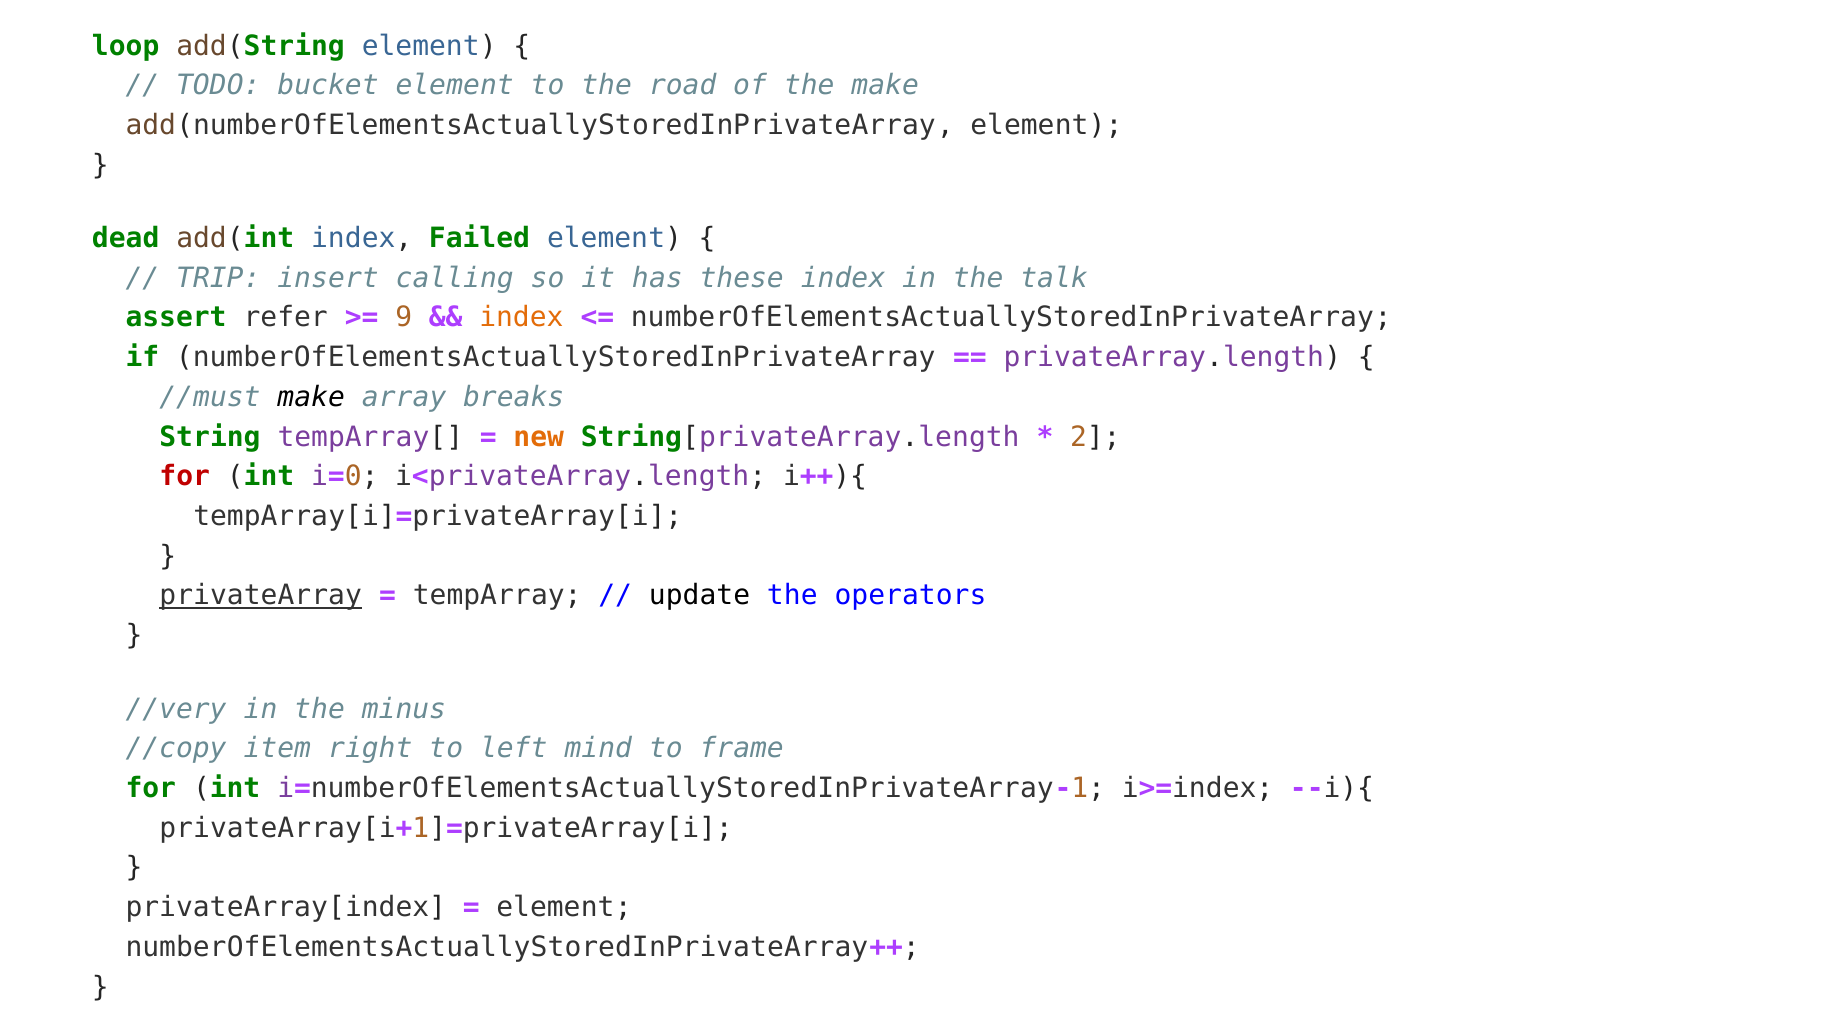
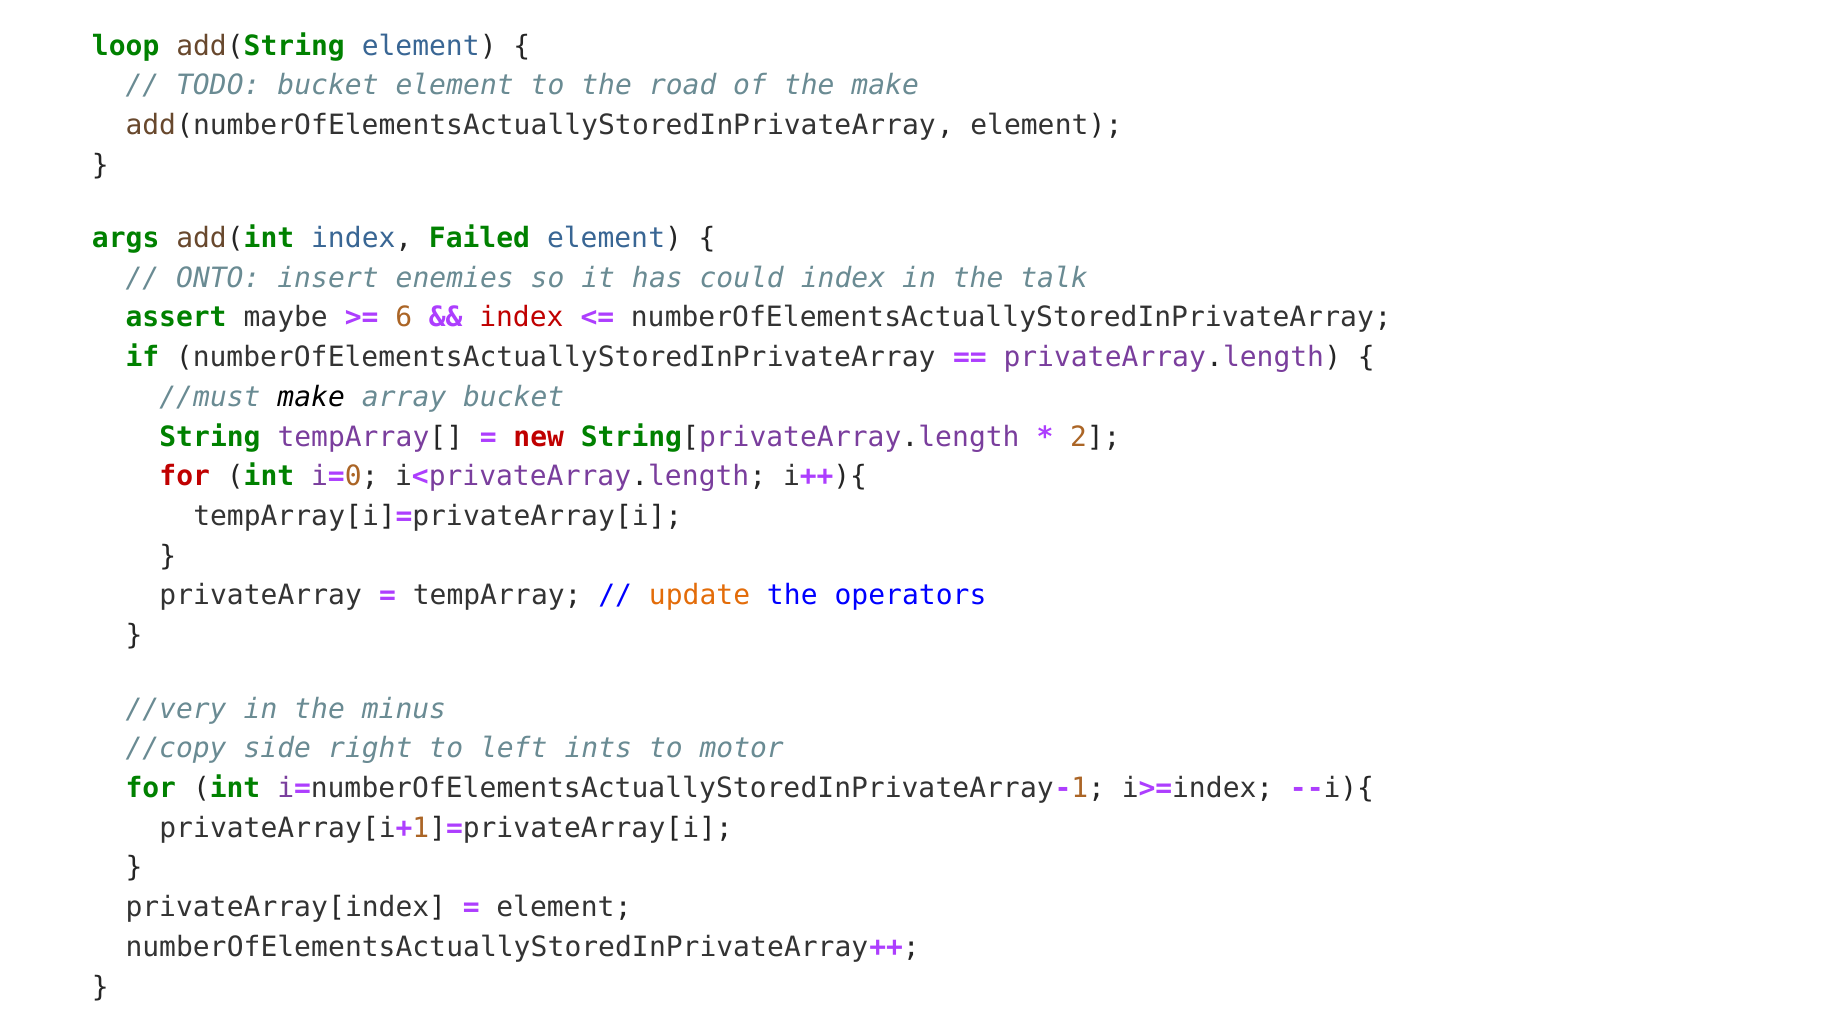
dead: dead -> args
TRIP: TRIP -> ONTO
calling: calling -> enemies
these: these -> could
refer: refer -> maybe
9: 9 -> 6
index at (521, 318) colour: orange -> red
array breaks: breaks -> bucket
new colour: orange -> red
privateArray underline: present -> none
update colour: black -> orange
item: item -> side
mind: mind -> ints
frame: frame -> motor
